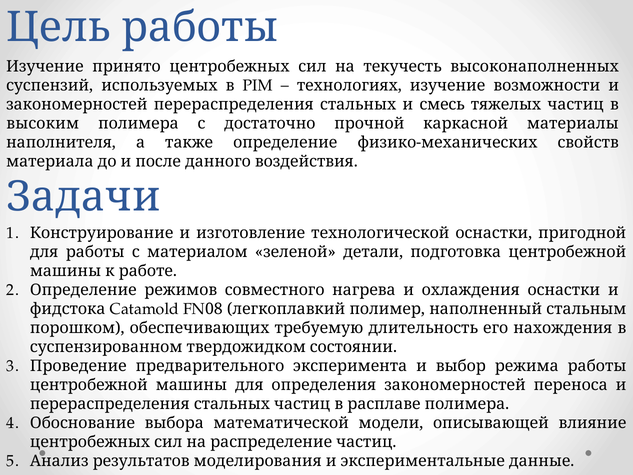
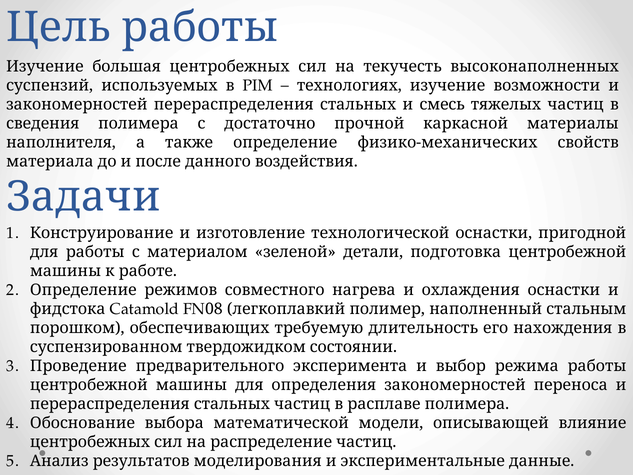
принято: принято -> большая
высоким: высоким -> сведения
